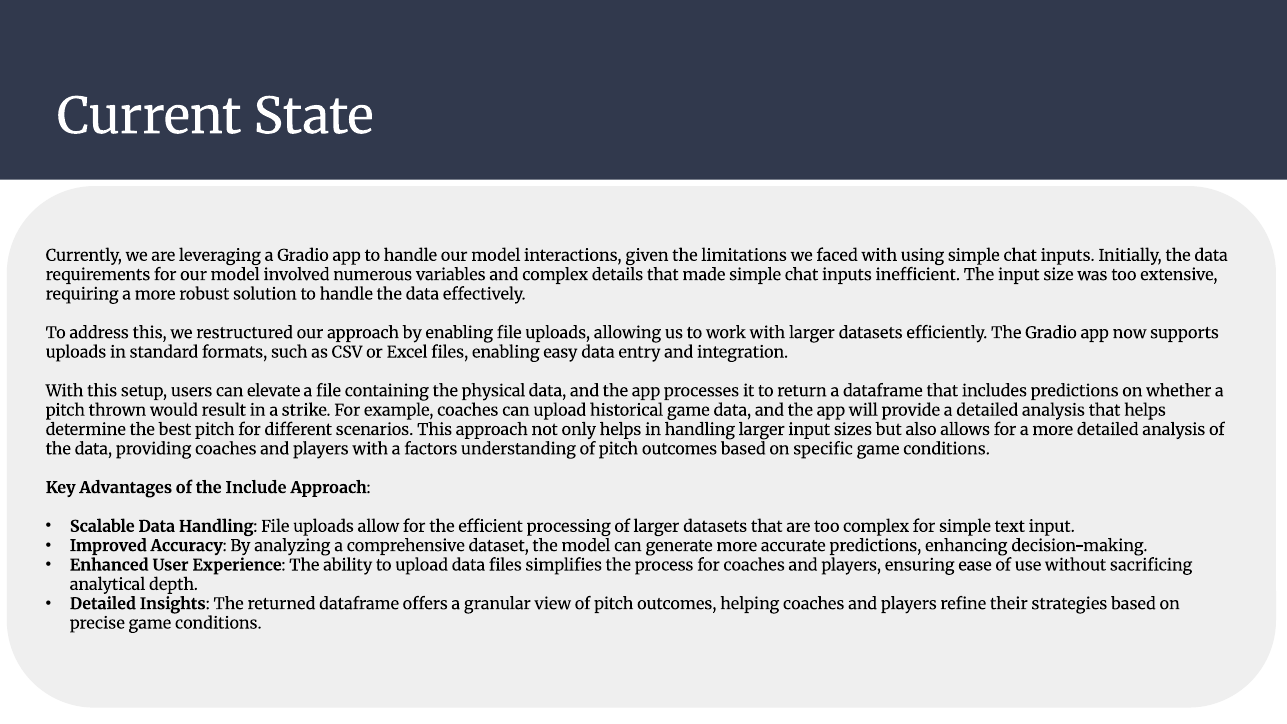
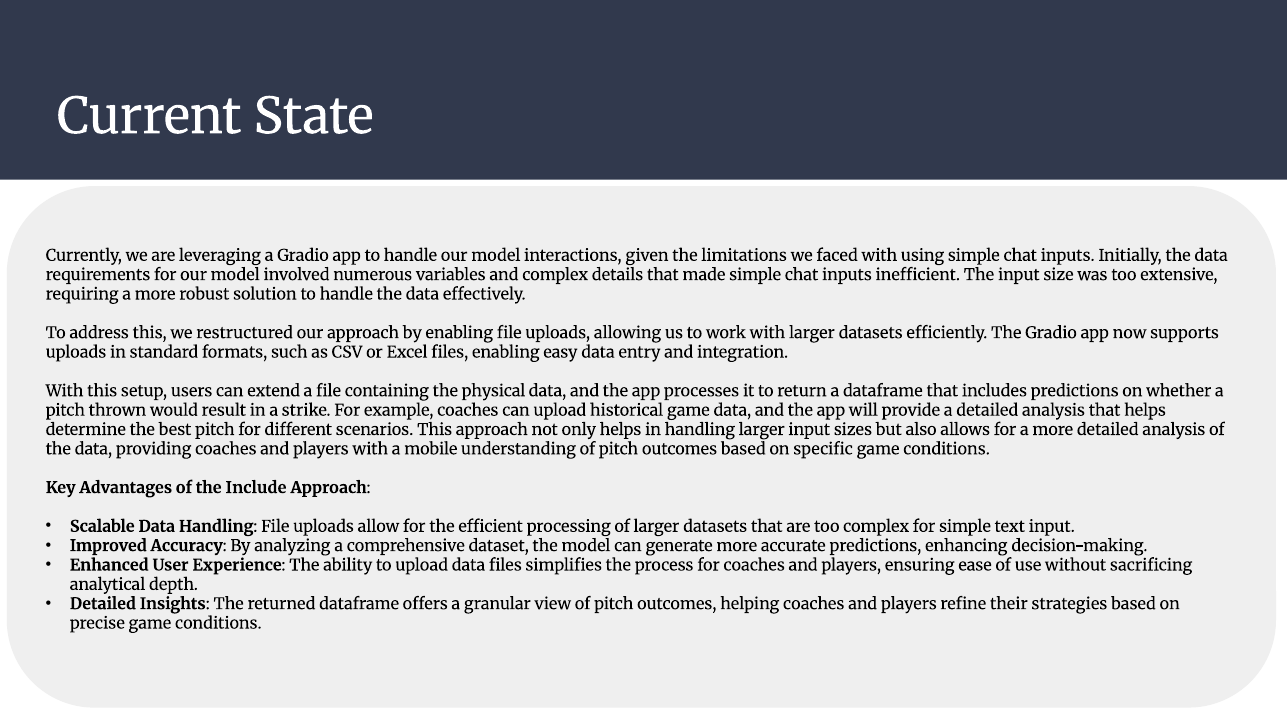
elevate: elevate -> extend
factors: factors -> mobile
